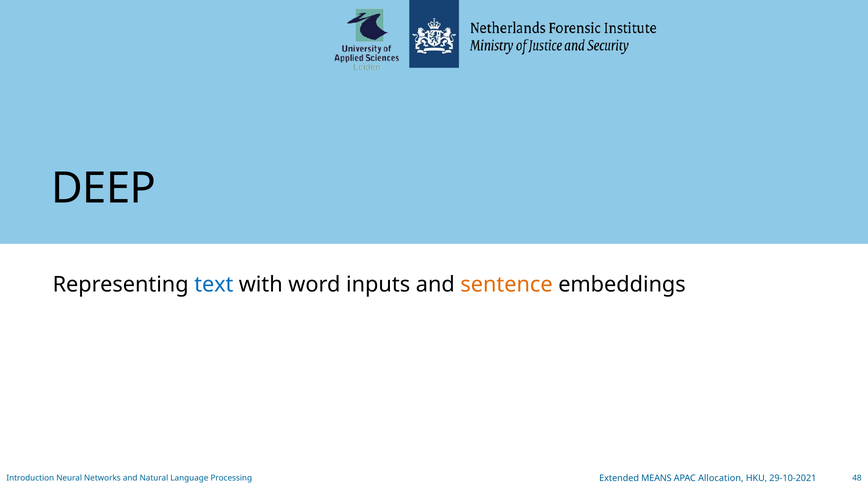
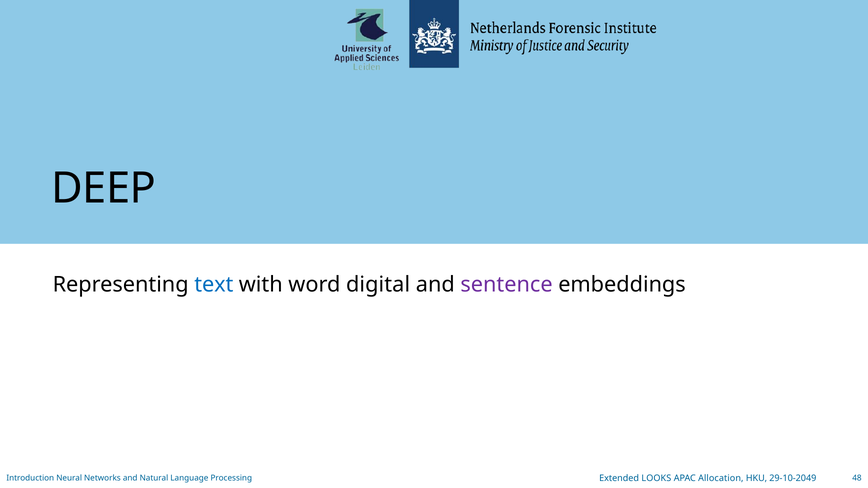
inputs: inputs -> digital
sentence colour: orange -> purple
MEANS: MEANS -> LOOKS
29-10-2021: 29-10-2021 -> 29-10-2049
